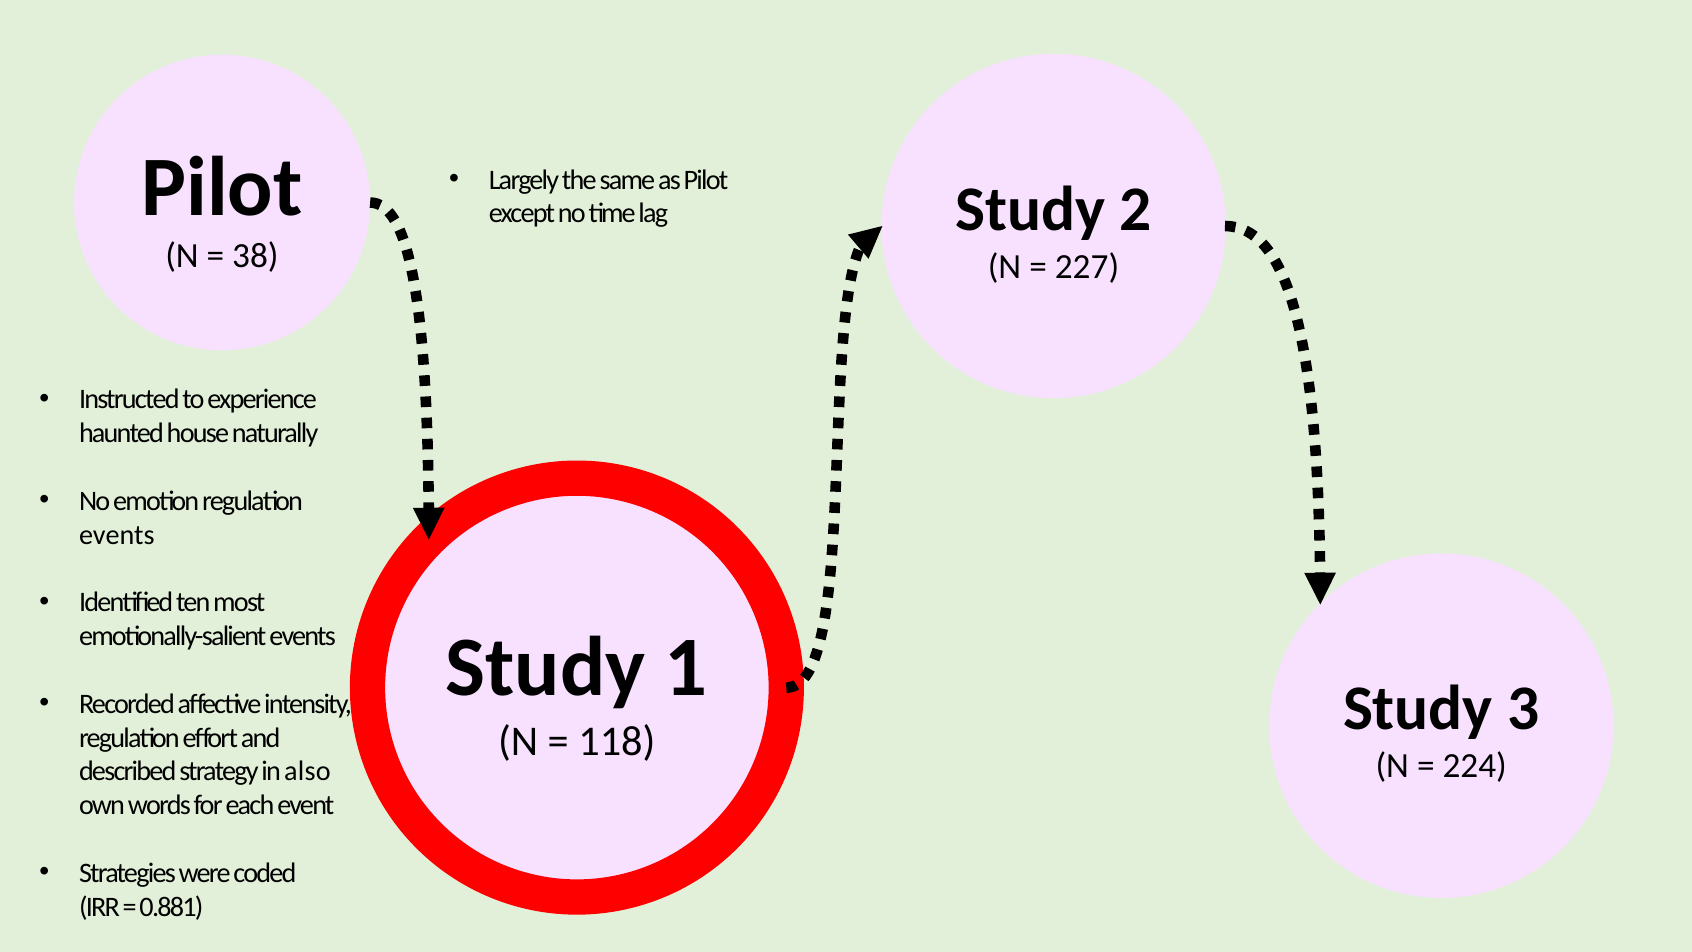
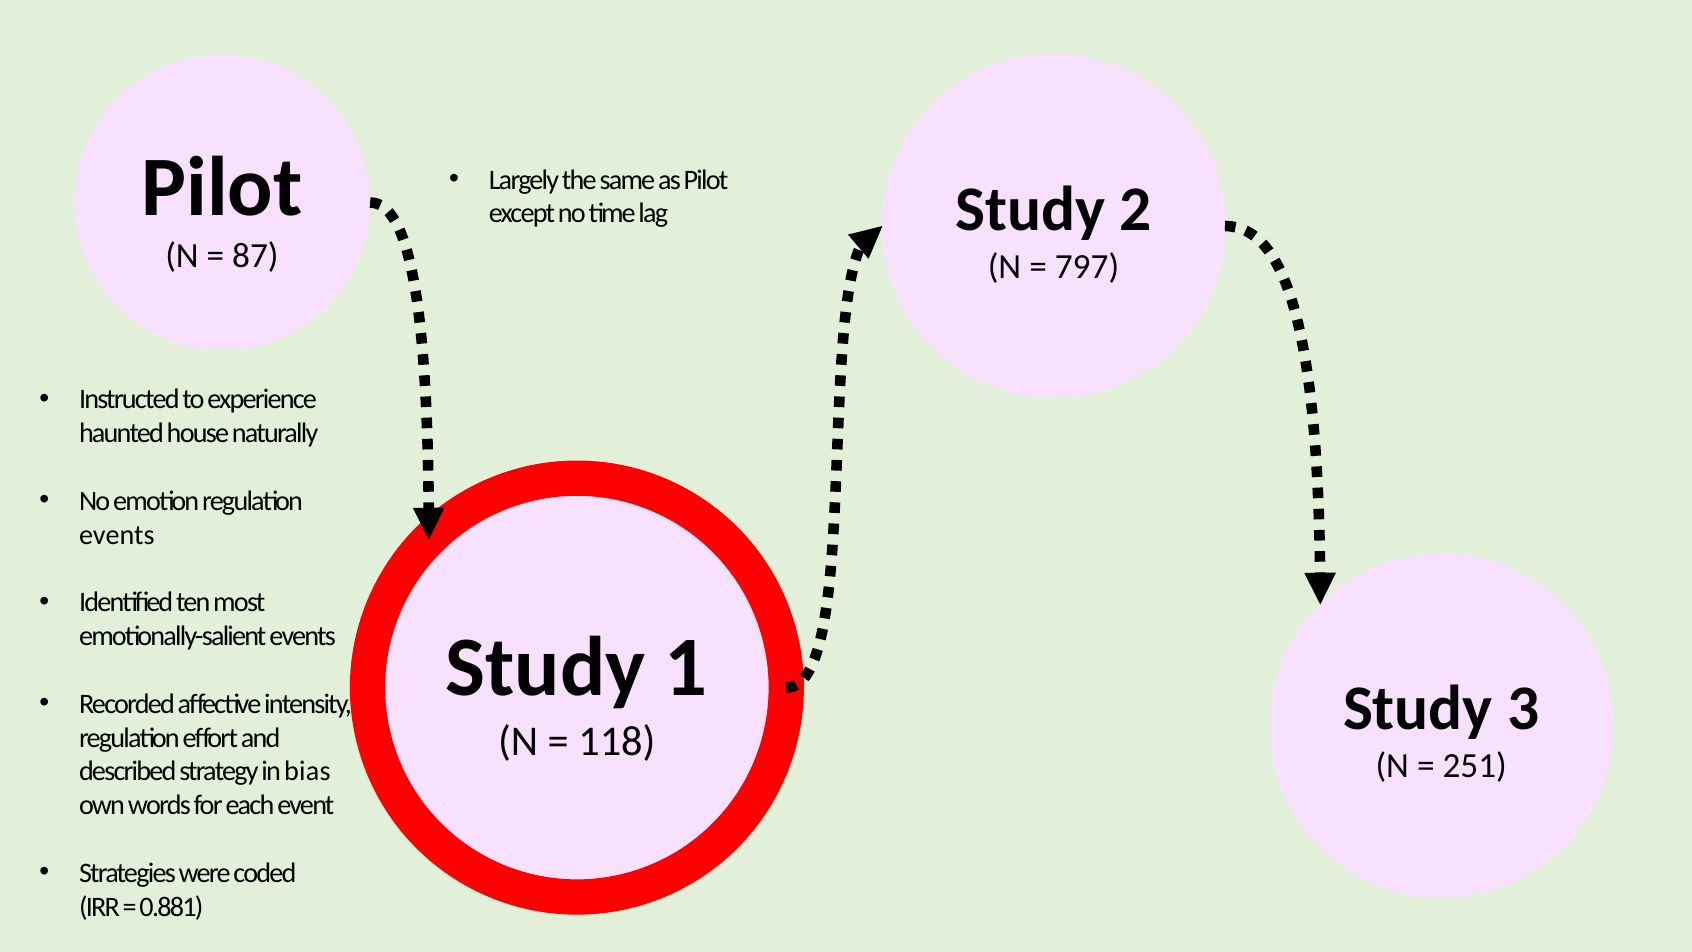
38: 38 -> 87
227: 227 -> 797
224: 224 -> 251
in also: also -> bias
